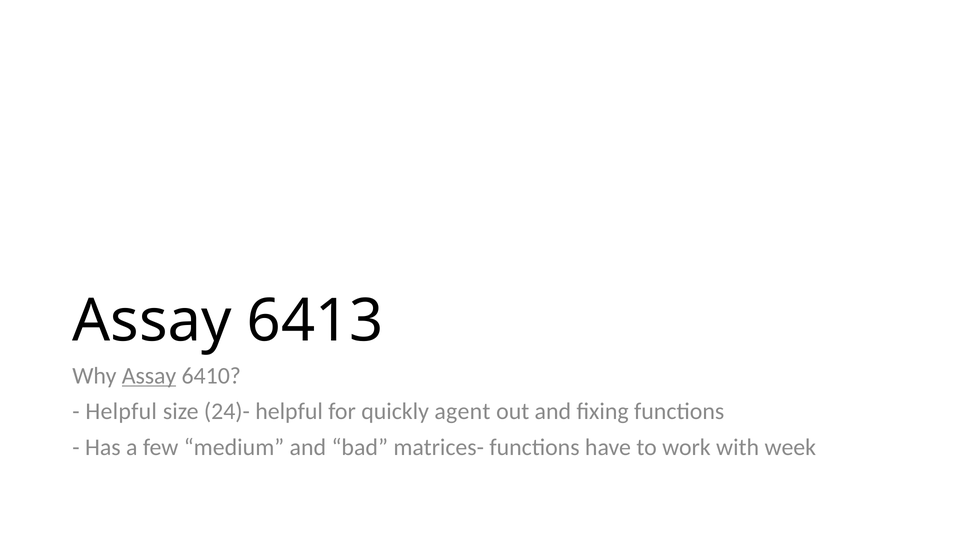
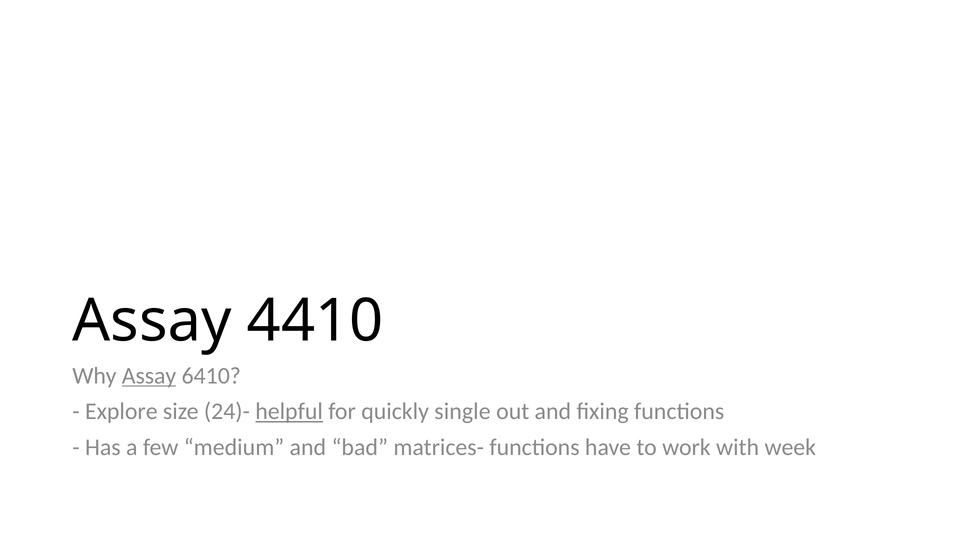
6413: 6413 -> 4410
Helpful at (121, 412): Helpful -> Explore
helpful at (289, 412) underline: none -> present
agent: agent -> single
